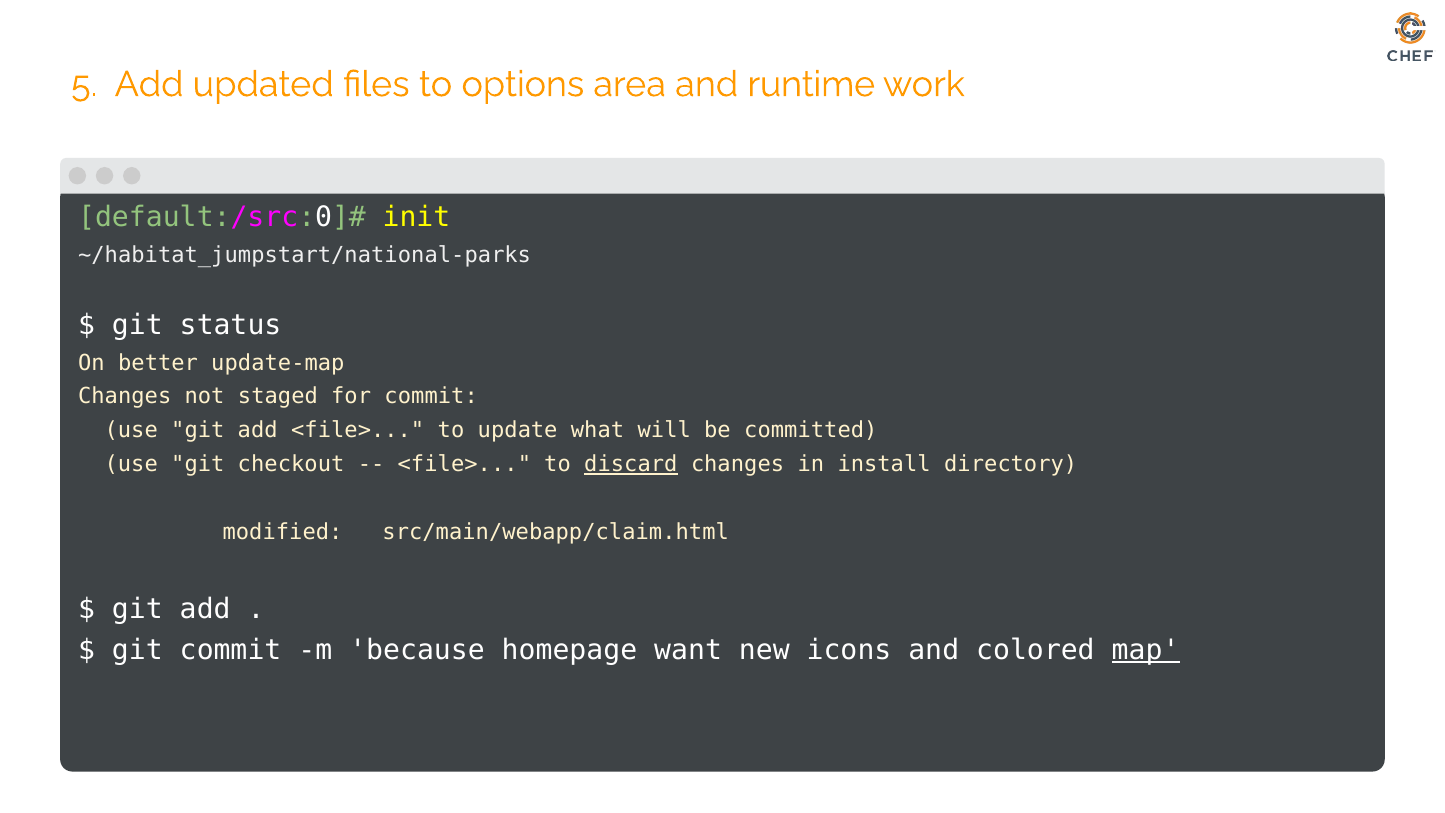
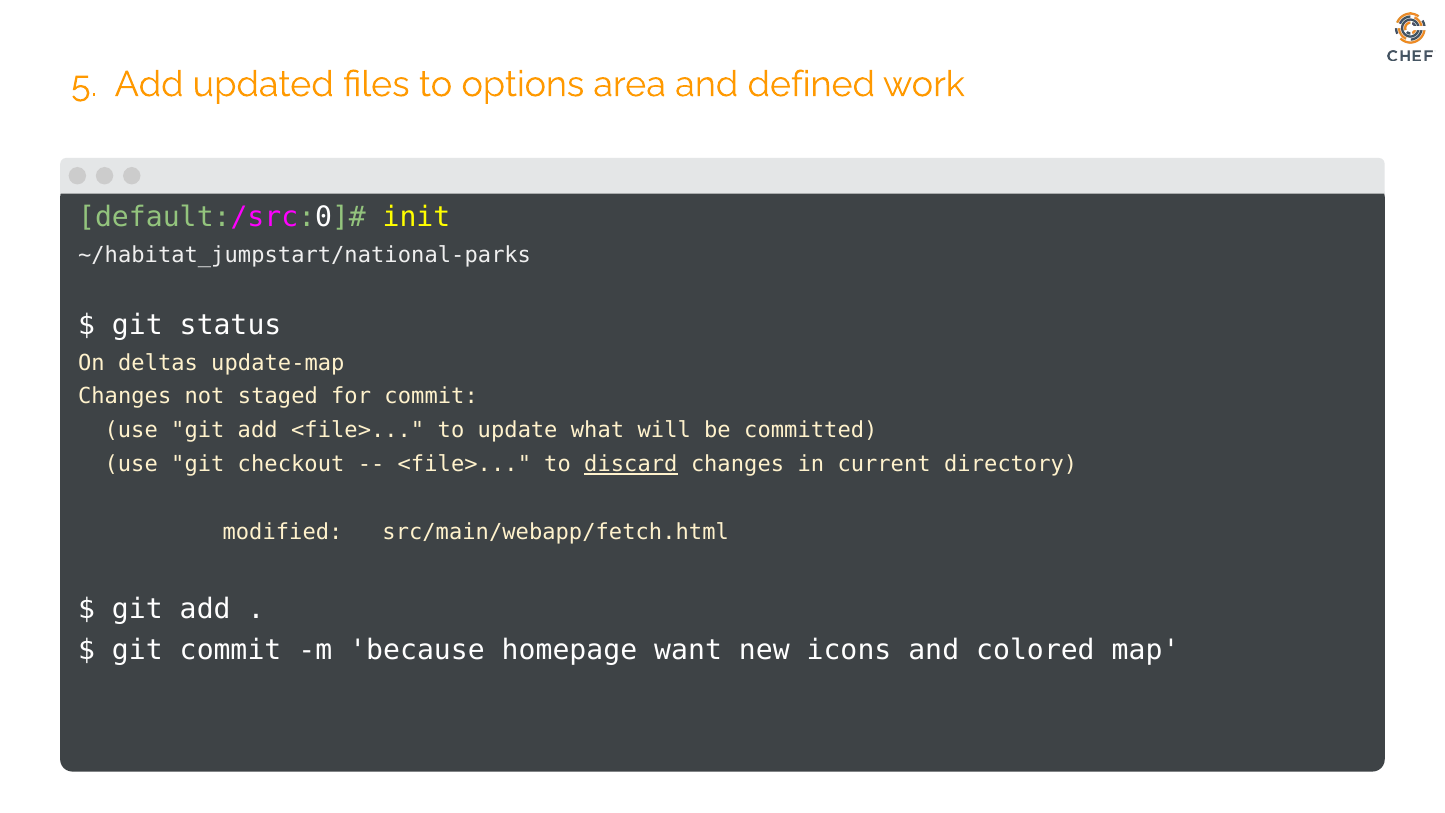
runtime: runtime -> defined
better: better -> deltas
install: install -> current
src/main/webapp/claim.html: src/main/webapp/claim.html -> src/main/webapp/fetch.html
map underline: present -> none
